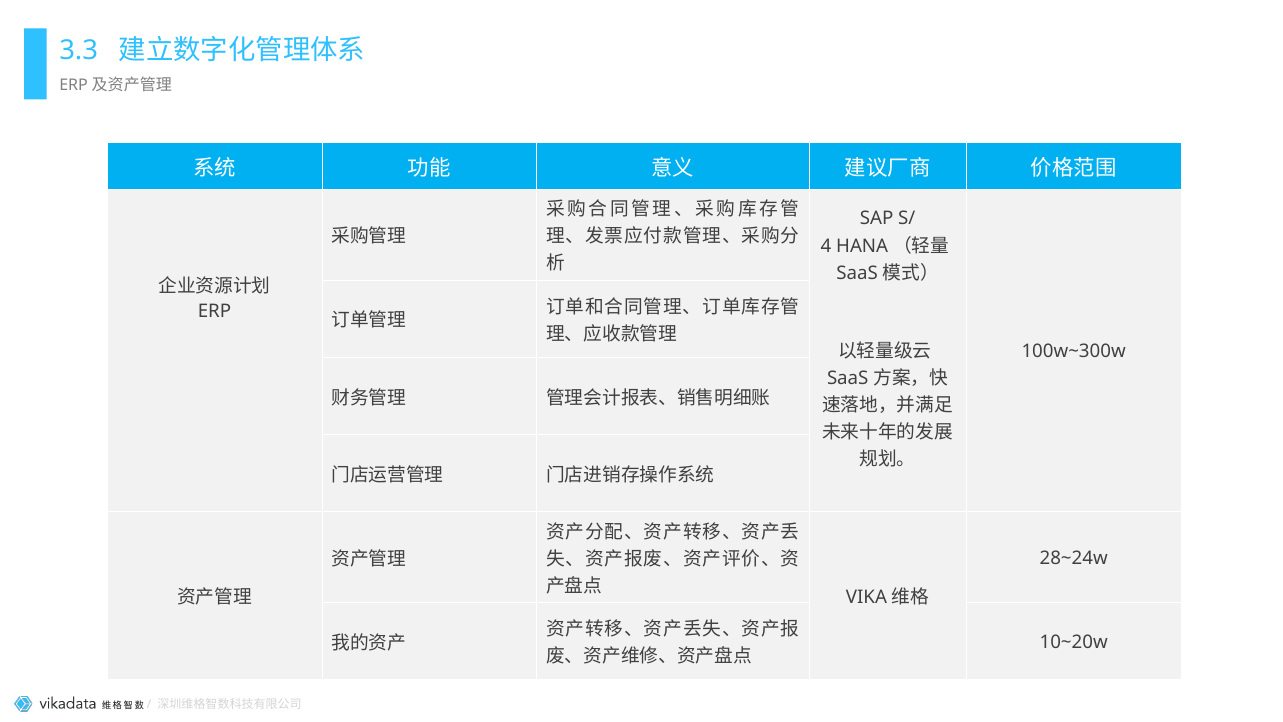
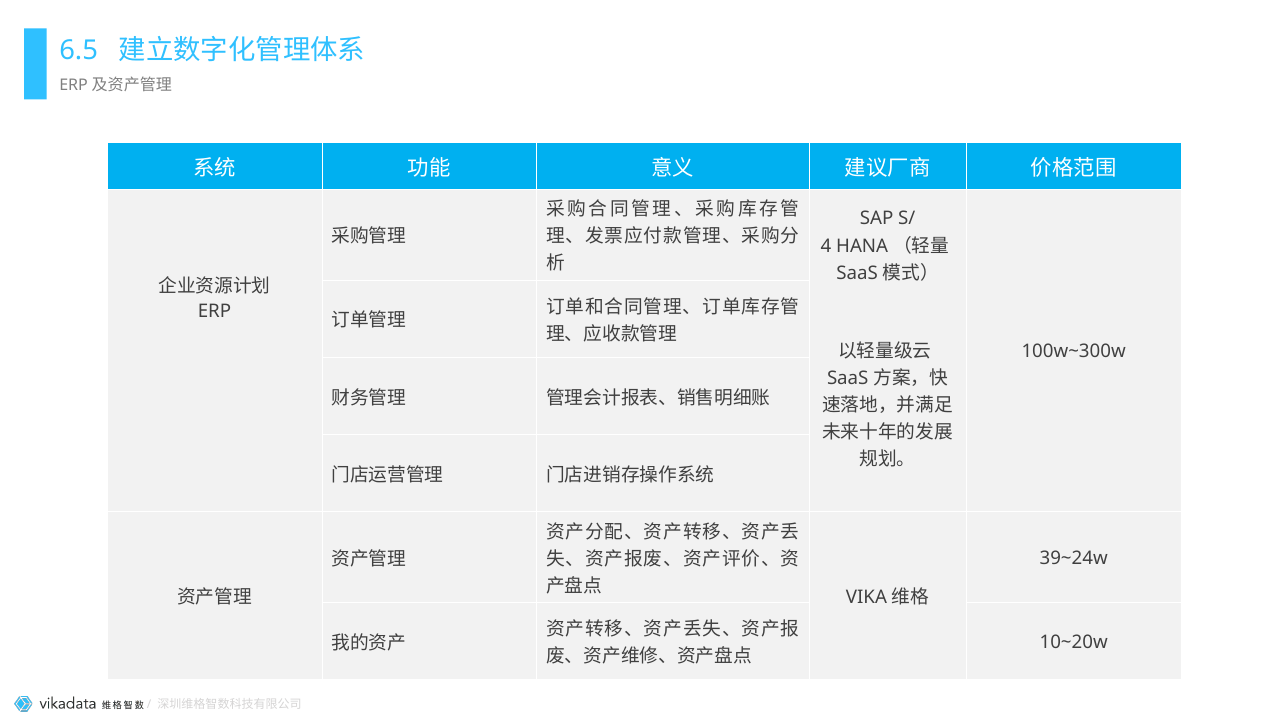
3.3: 3.3 -> 6.5
28~24w: 28~24w -> 39~24w
